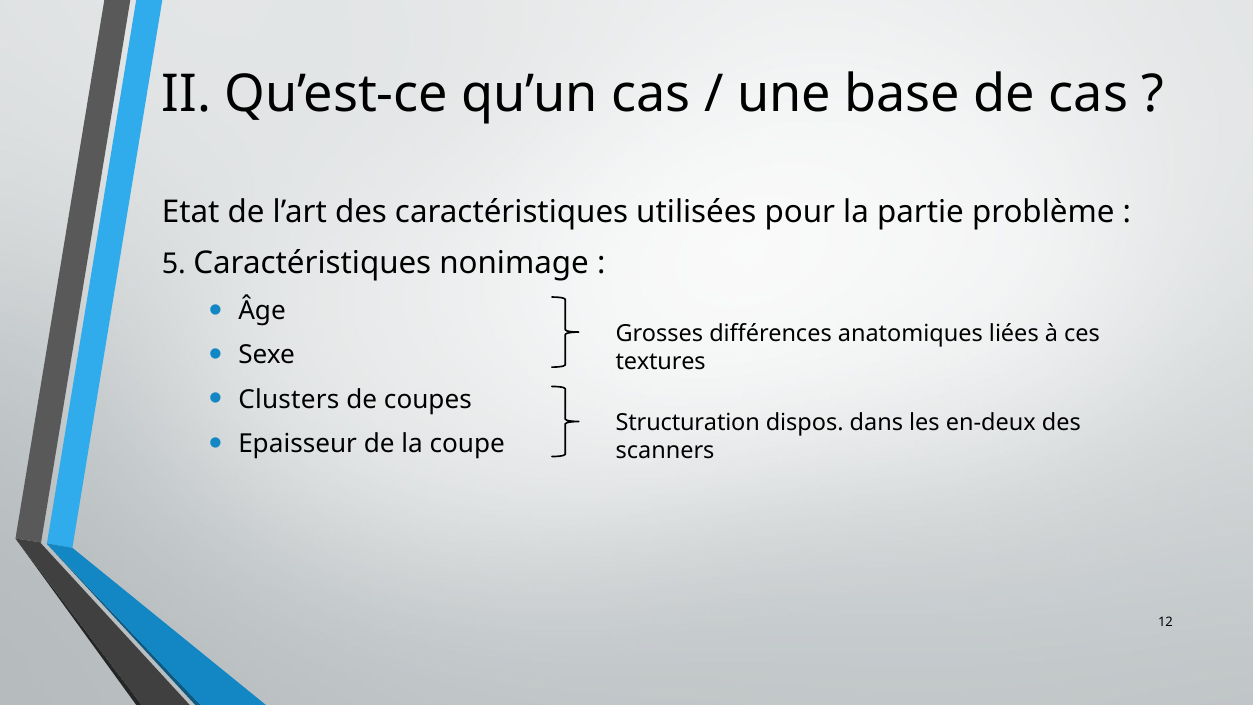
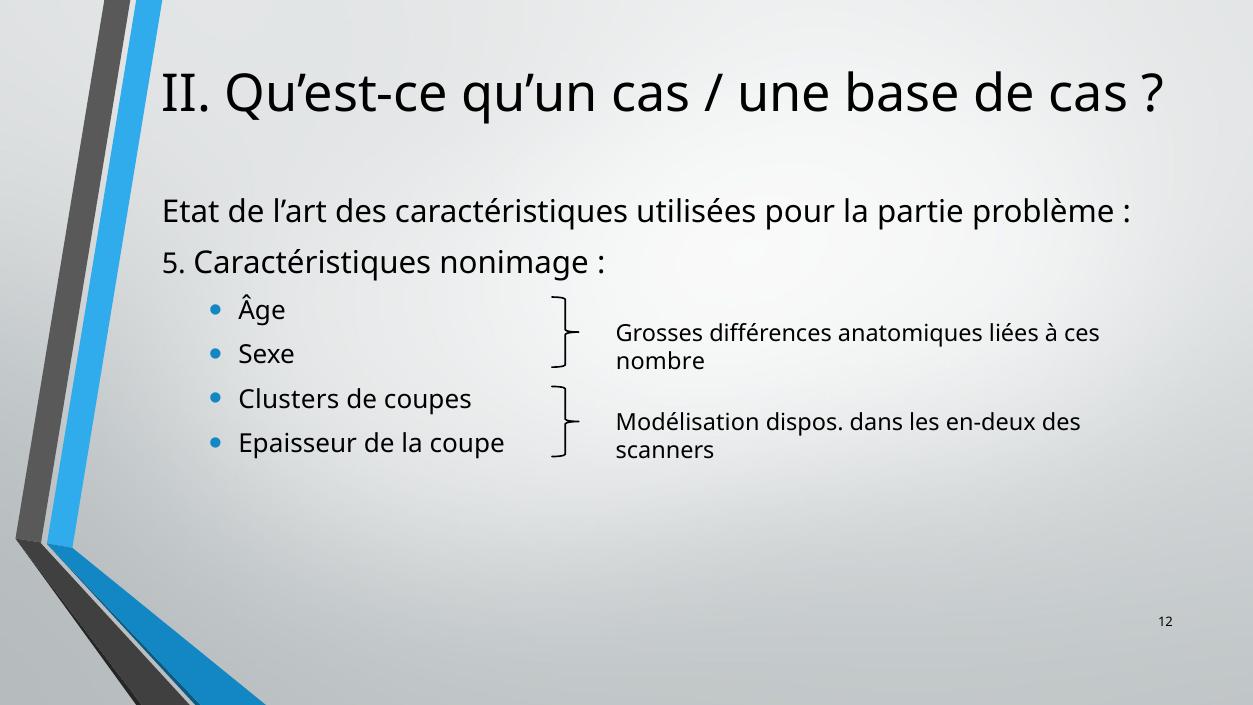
textures: textures -> nombre
Structuration: Structuration -> Modélisation
